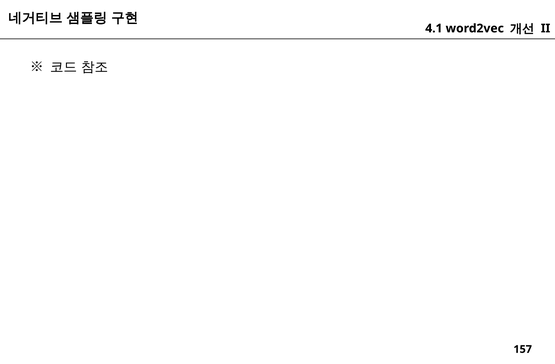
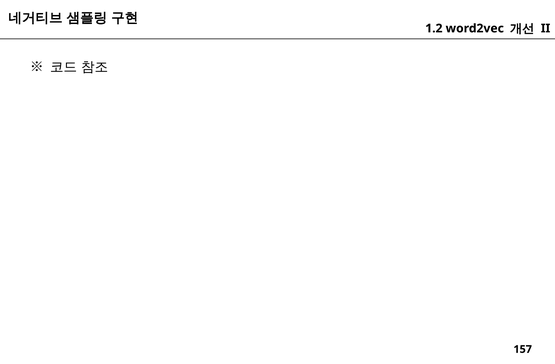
4.1: 4.1 -> 1.2
